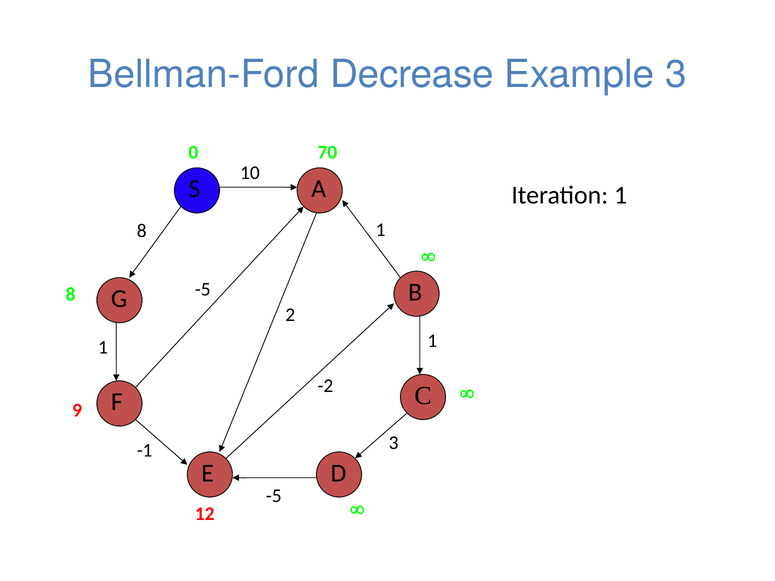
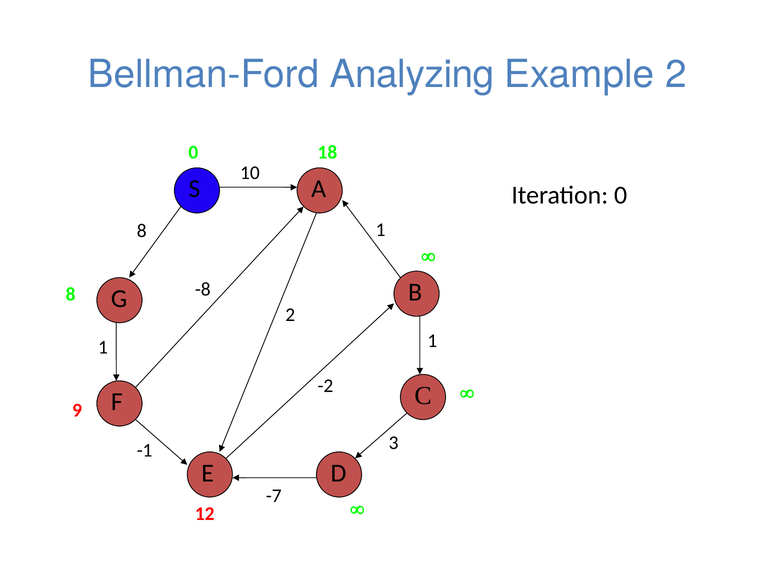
Decrease: Decrease -> Analyzing
Example 3: 3 -> 2
70: 70 -> 18
Iteration 1: 1 -> 0
-5 at (203, 289): -5 -> -8
-5 at (274, 496): -5 -> -7
